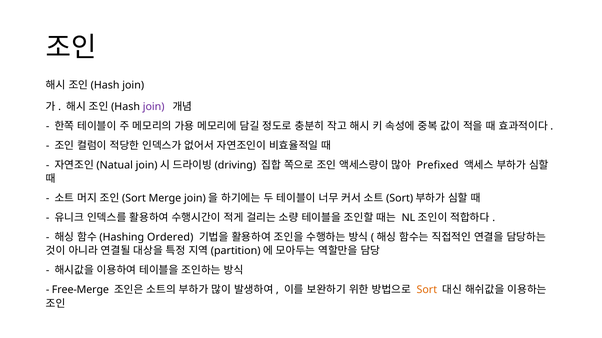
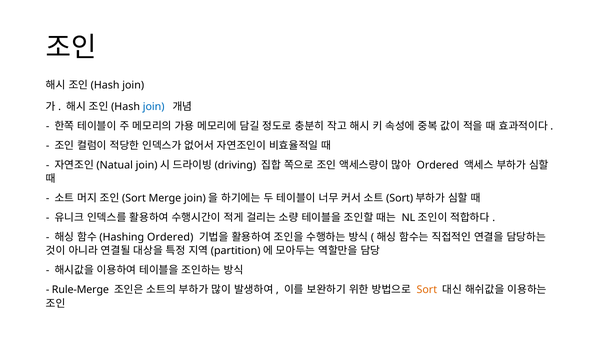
join at (154, 107) colour: purple -> blue
Prefixed at (438, 165): Prefixed -> Ordered
Free-Merge: Free-Merge -> Rule-Merge
